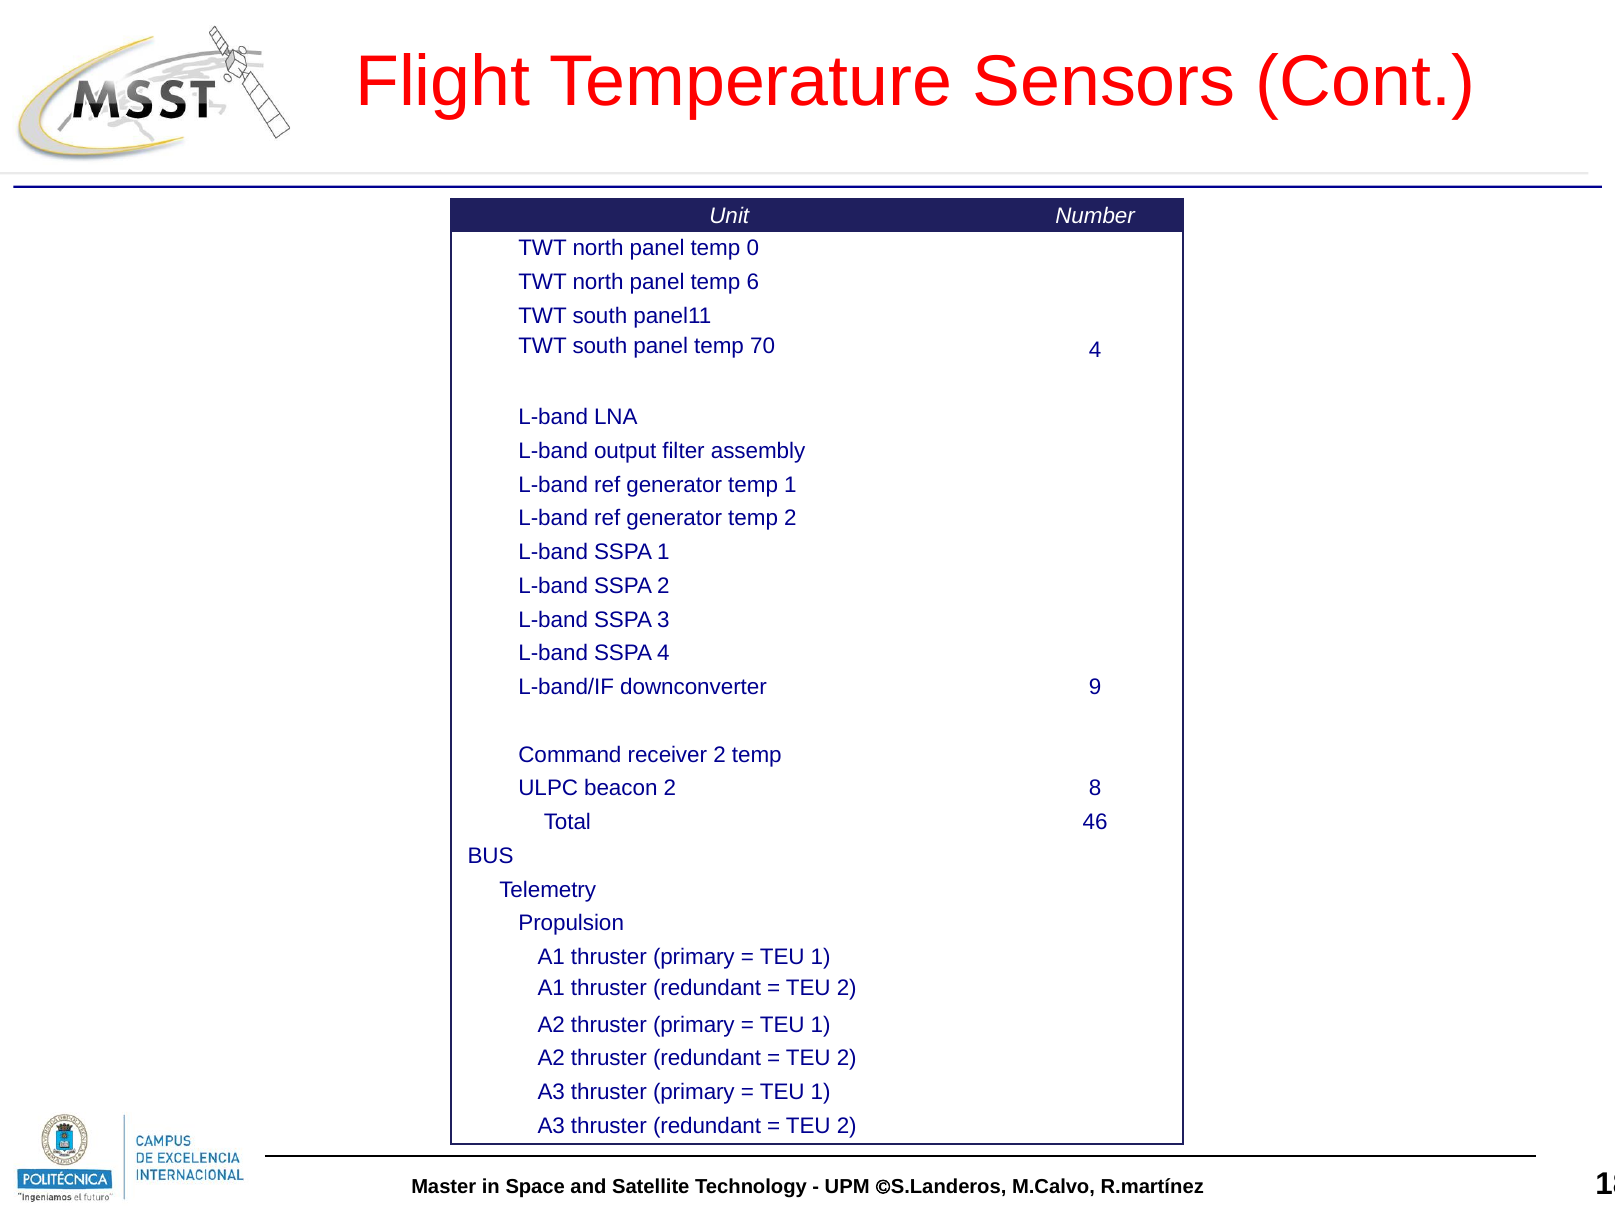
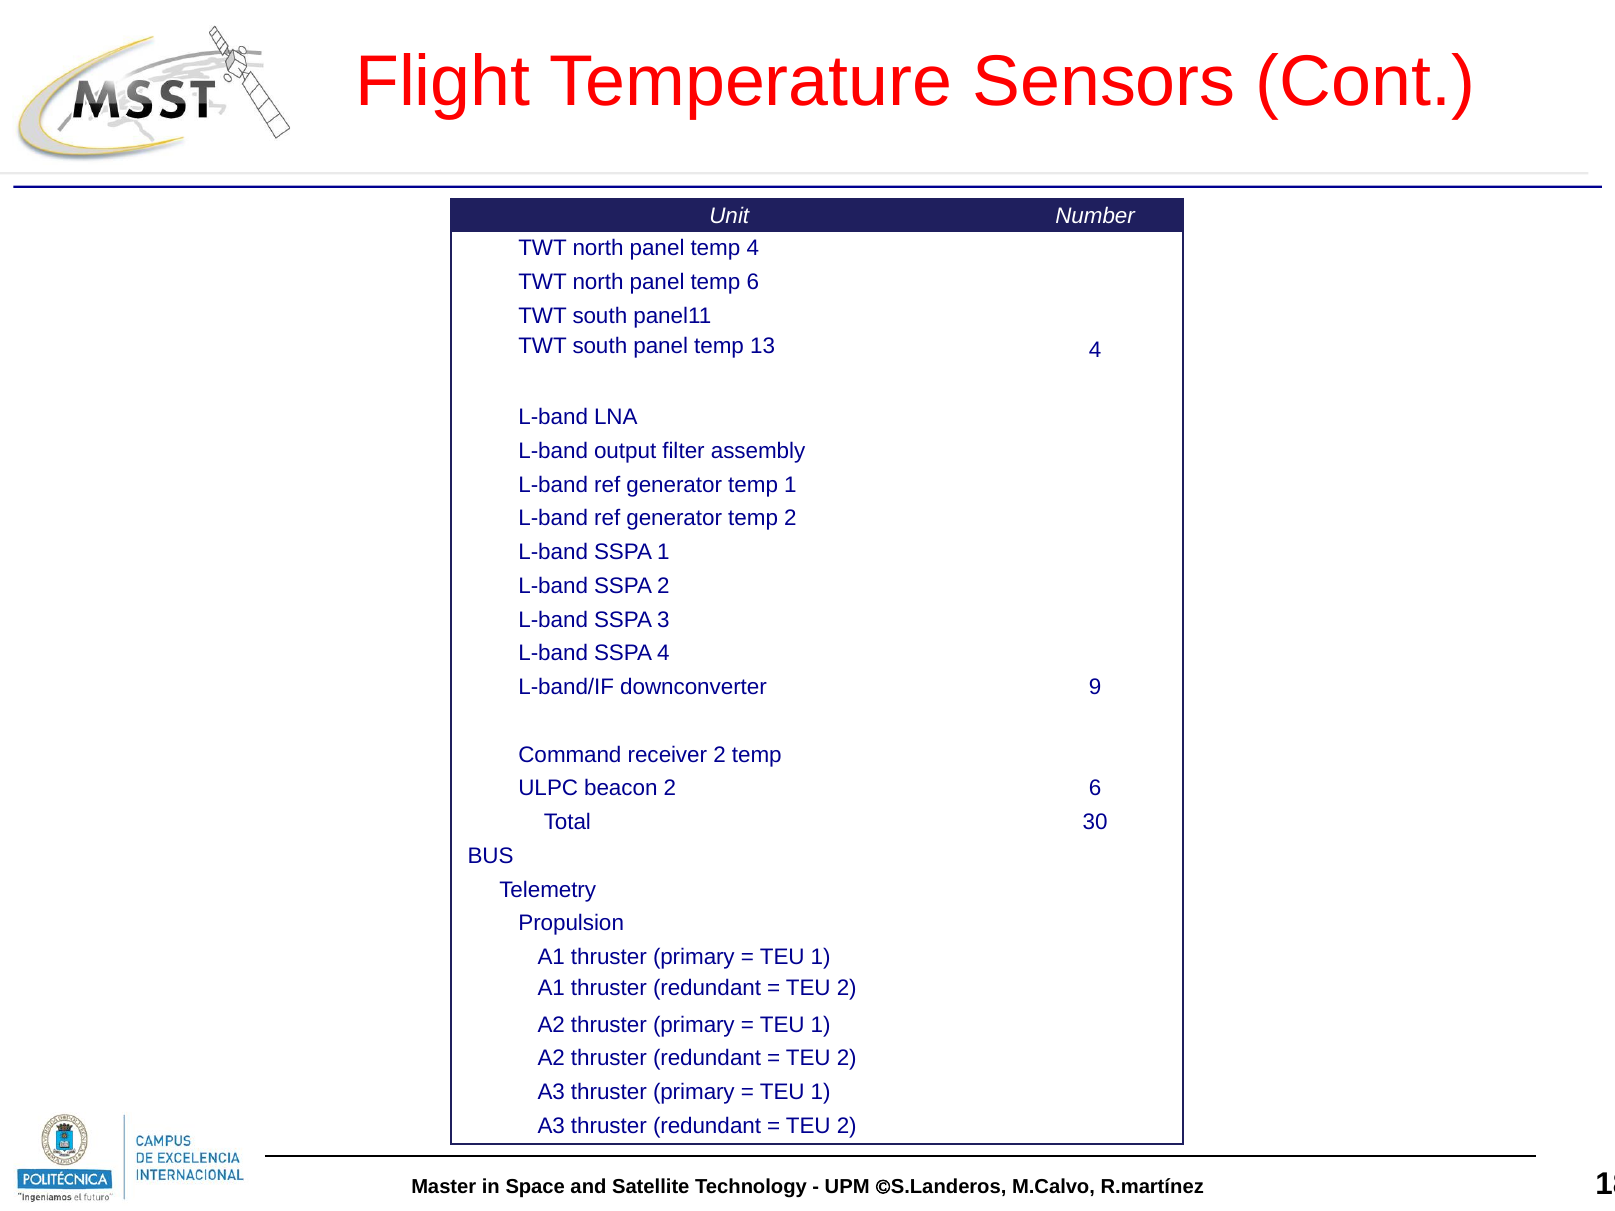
temp 0: 0 -> 4
70: 70 -> 13
2 8: 8 -> 6
46: 46 -> 30
